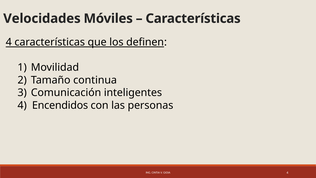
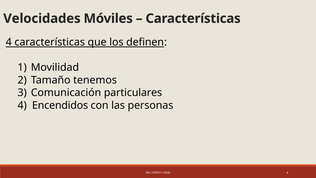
continua: continua -> tenemos
inteligentes: inteligentes -> particulares
